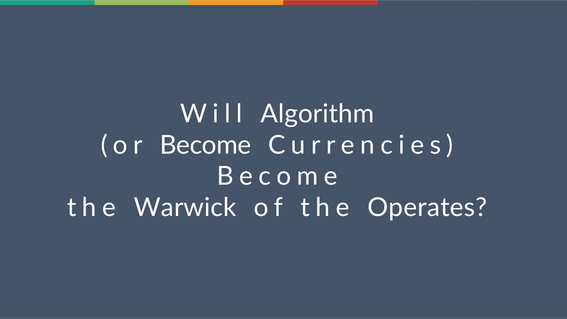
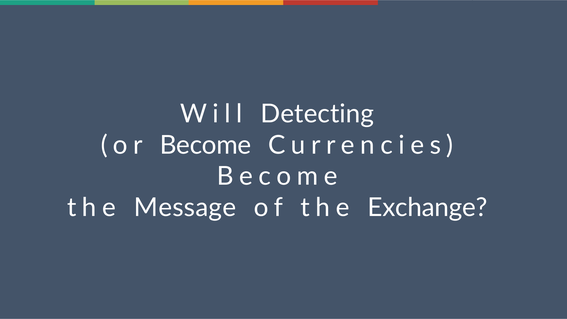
Algorithm: Algorithm -> Detecting
Warwick: Warwick -> Message
Operates: Operates -> Exchange
